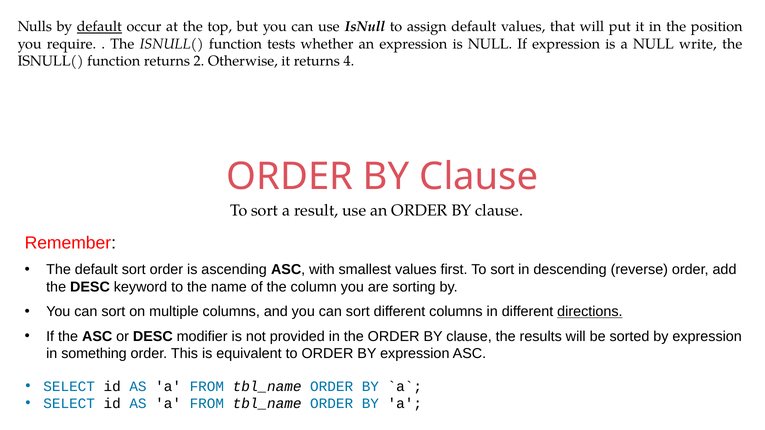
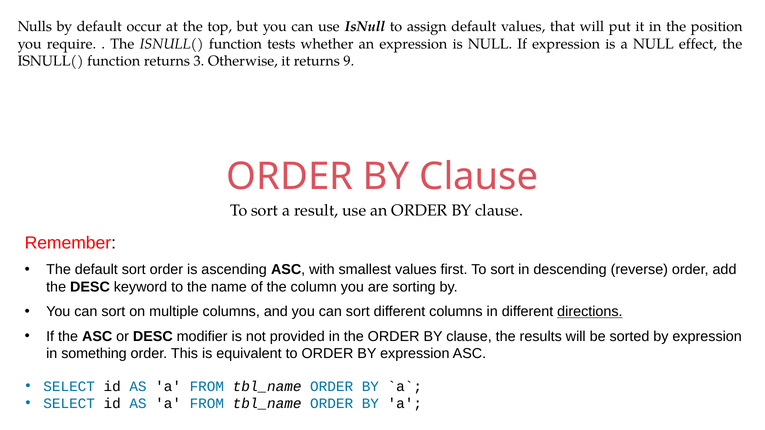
default at (99, 27) underline: present -> none
write: write -> effect
2: 2 -> 3
4: 4 -> 9
